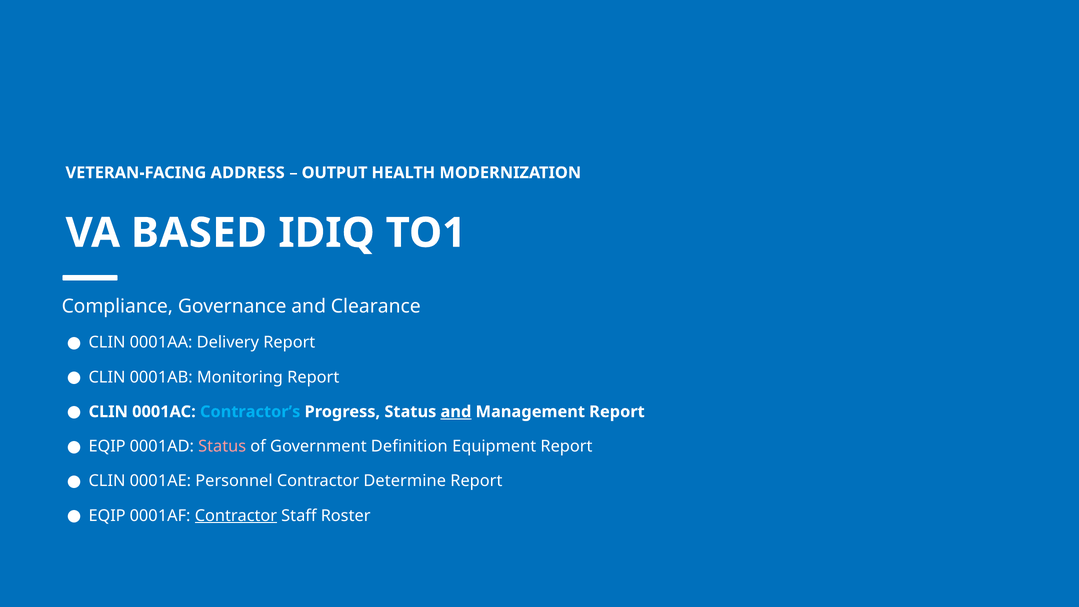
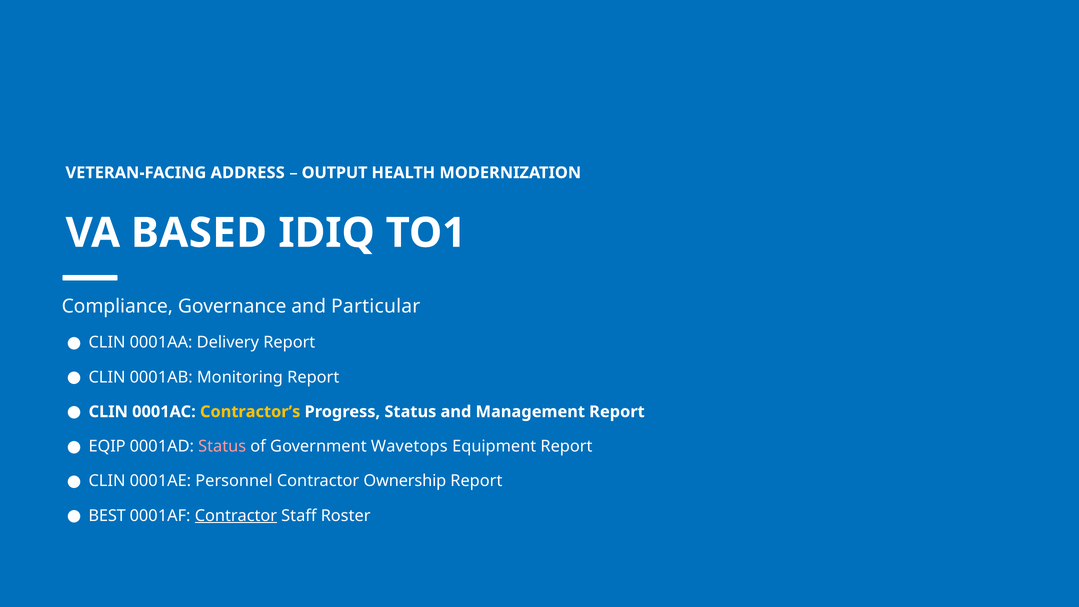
Clearance: Clearance -> Particular
Contractor’s colour: light blue -> yellow
and at (456, 412) underline: present -> none
Definition: Definition -> Wavetops
Determine: Determine -> Ownership
EQIP at (107, 516): EQIP -> BEST
